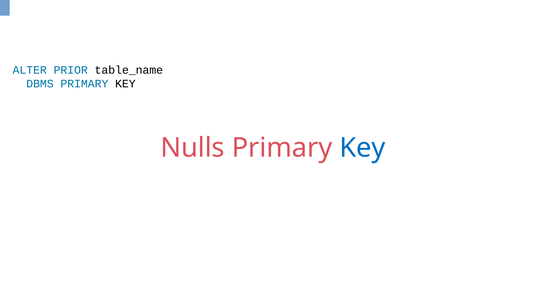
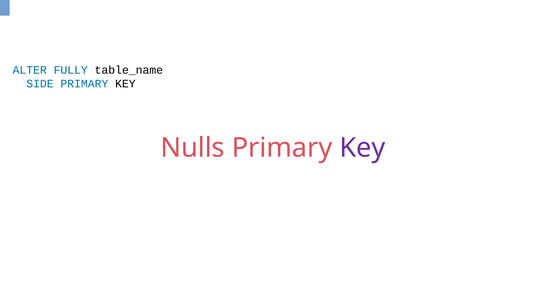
PRIOR: PRIOR -> FULLY
DBMS: DBMS -> SIDE
Key at (363, 148) colour: blue -> purple
